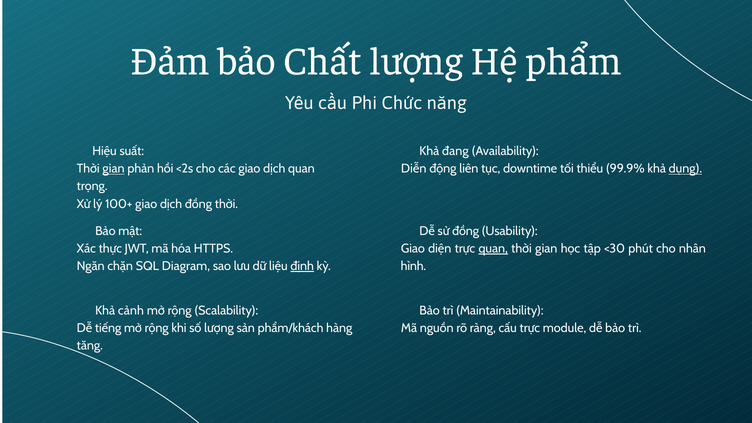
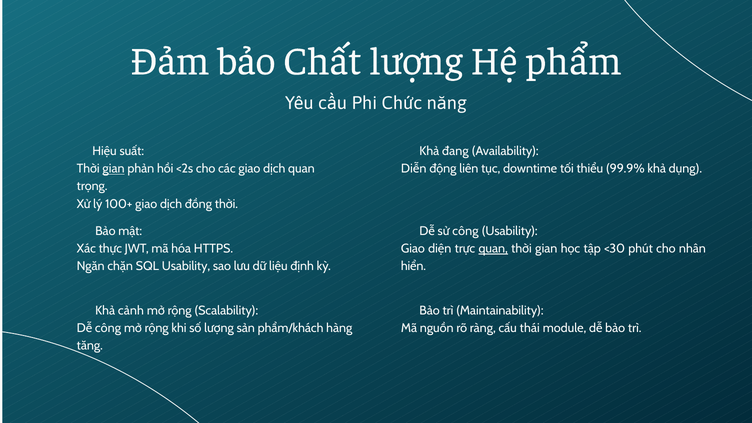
dụng underline: present -> none
sử đồng: đồng -> công
SQL Diagram: Diagram -> Usability
định underline: present -> none
hình: hình -> hiển
Dễ tiếng: tiếng -> công
cấu trực: trực -> thái
